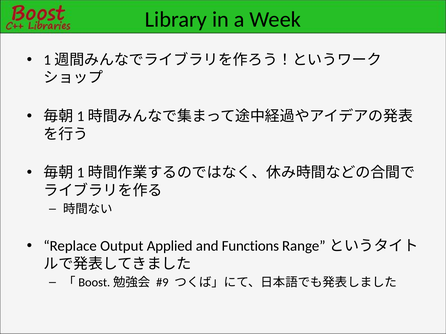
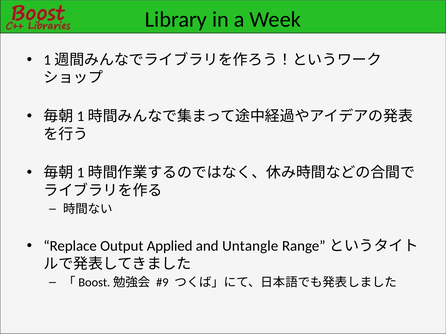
Functions: Functions -> Untangle
